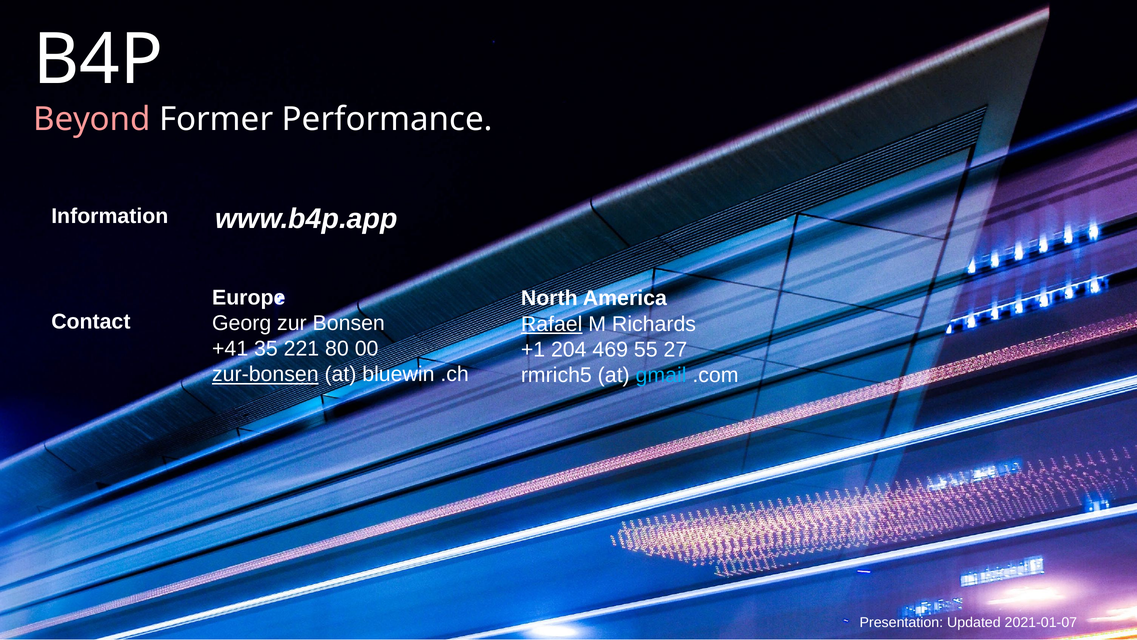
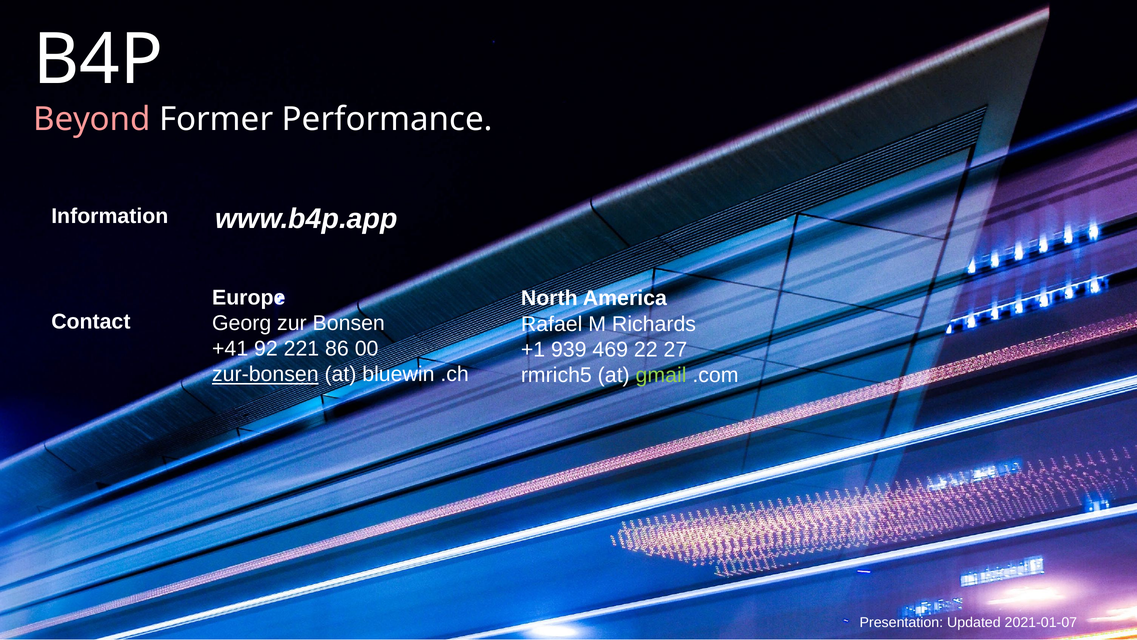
Rafael underline: present -> none
35: 35 -> 92
80: 80 -> 86
204: 204 -> 939
55: 55 -> 22
gmail colour: light blue -> light green
